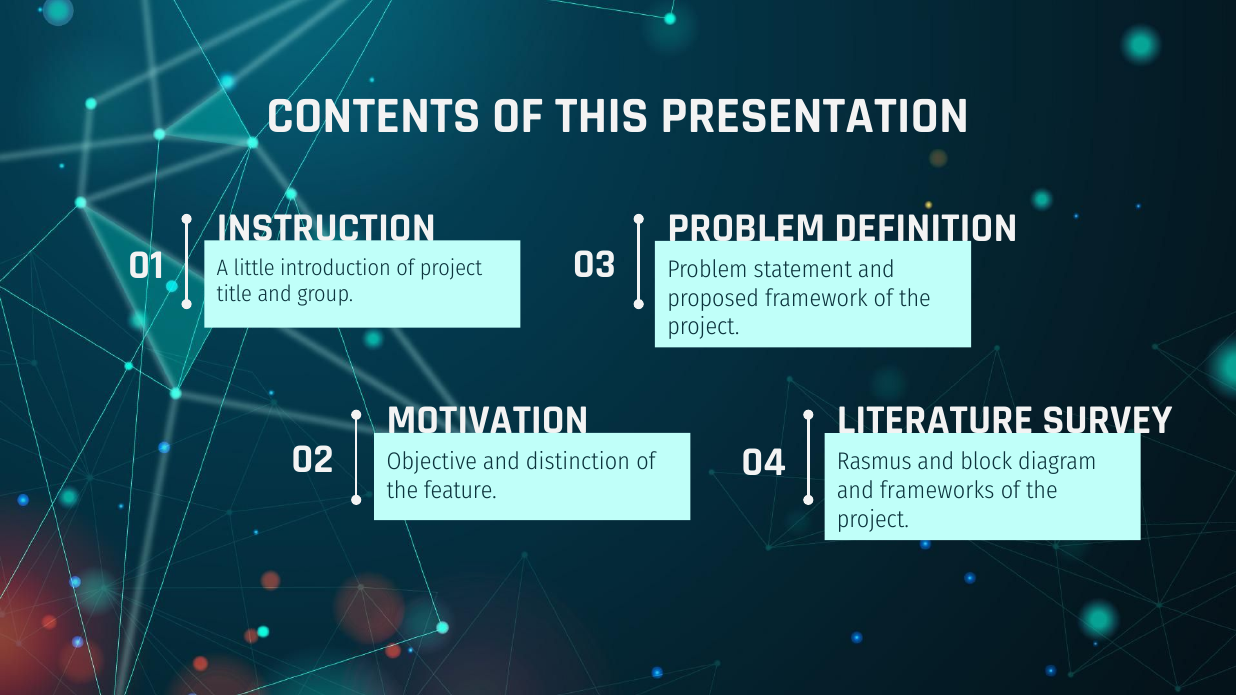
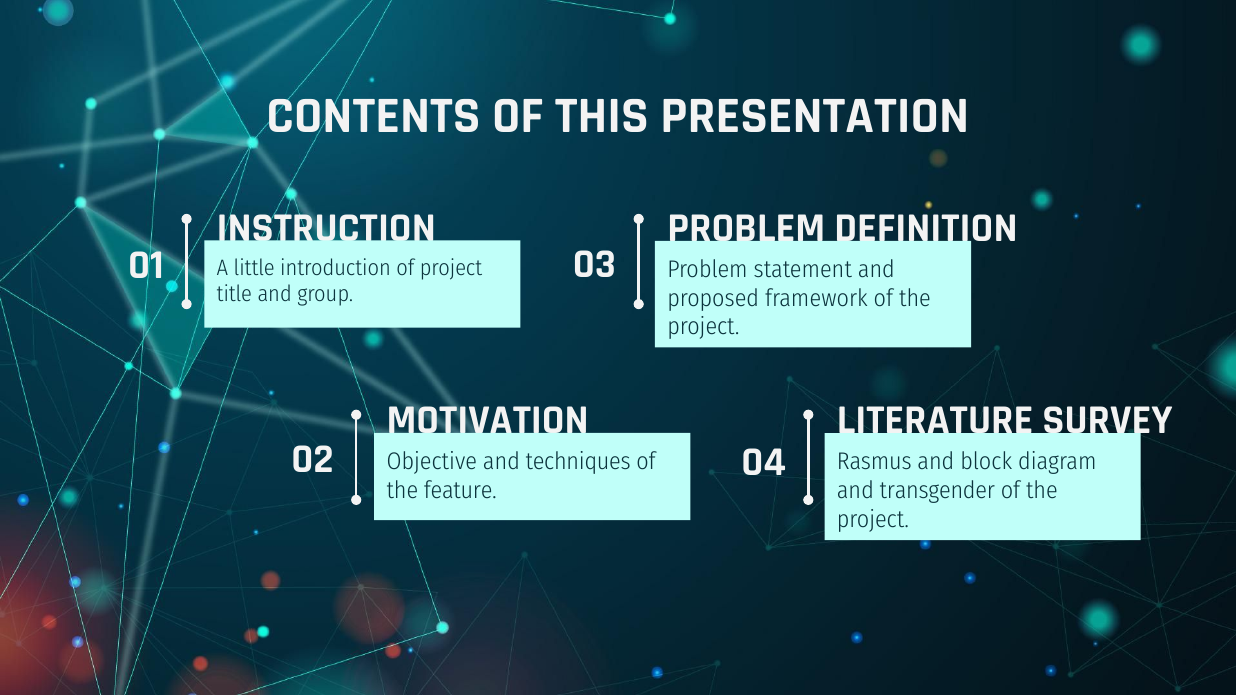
distinction: distinction -> techniques
frameworks: frameworks -> transgender
